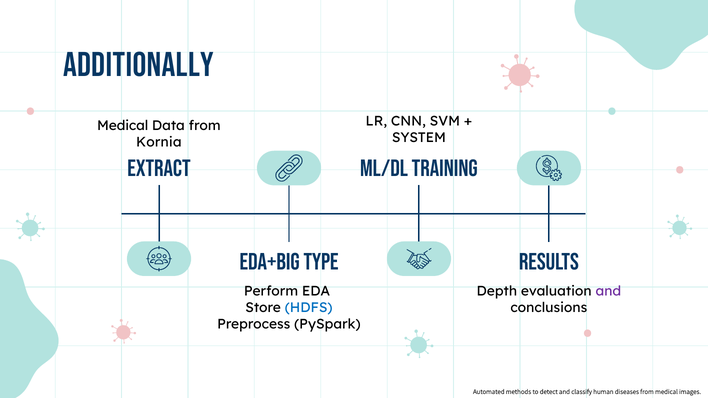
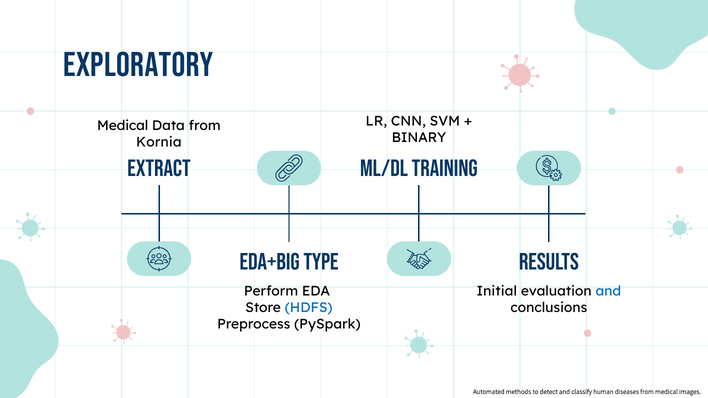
Additionally: Additionally -> Exploratory
SYSTEM: SYSTEM -> BINARY
Depth: Depth -> Initial
and at (608, 291) colour: purple -> blue
